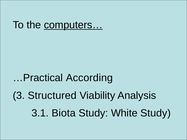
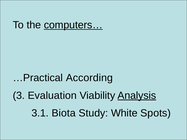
Structured: Structured -> Evaluation
Analysis underline: none -> present
White Study: Study -> Spots
